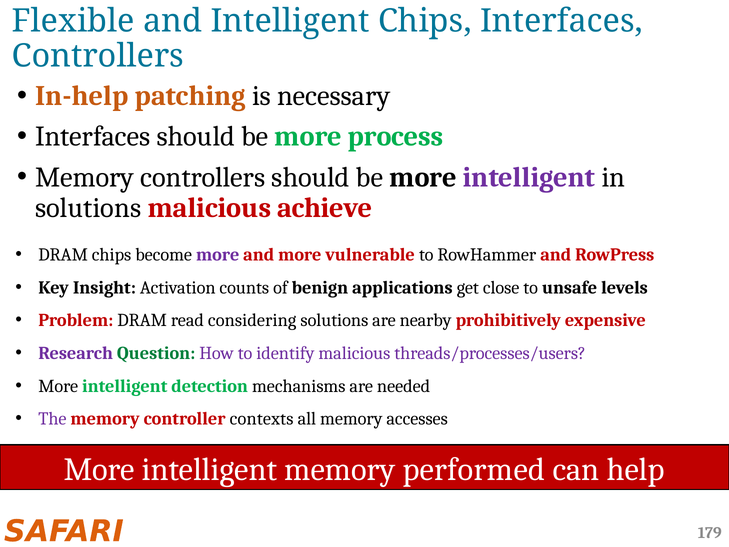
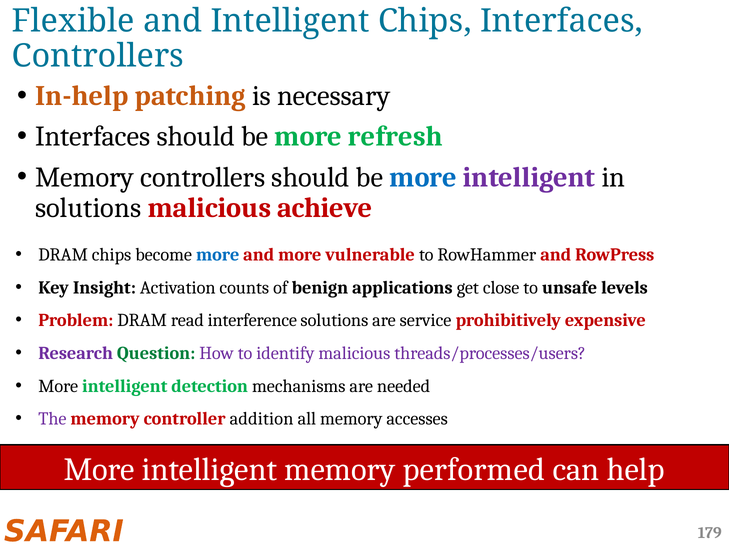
process: process -> refresh
more at (423, 177) colour: black -> blue
more at (218, 255) colour: purple -> blue
considering: considering -> interference
nearby: nearby -> service
contexts: contexts -> addition
